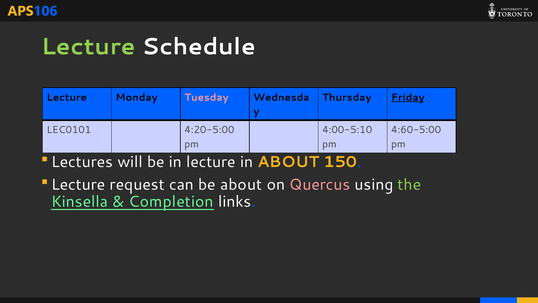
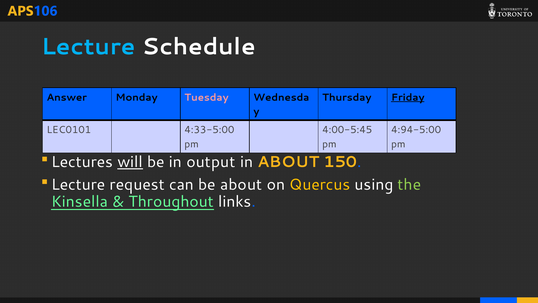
Lecture at (88, 47) colour: light green -> light blue
Lecture at (67, 97): Lecture -> Answer
4:20-5:00: 4:20-5:00 -> 4:33-5:00
4:00-5:10: 4:00-5:10 -> 4:00-5:45
4:60-5:00: 4:60-5:00 -> 4:94-5:00
will underline: none -> present
in lecture: lecture -> output
Quercus colour: pink -> yellow
Completion: Completion -> Throughout
